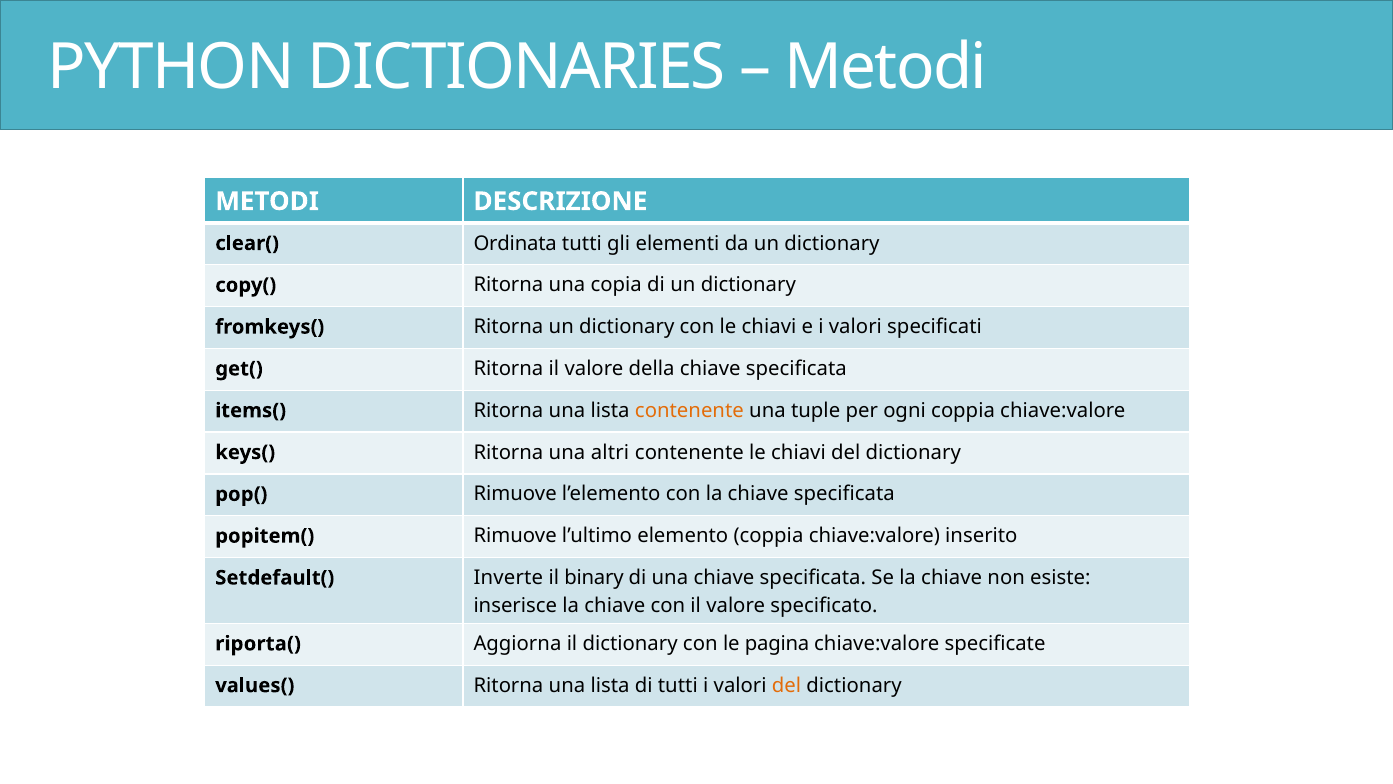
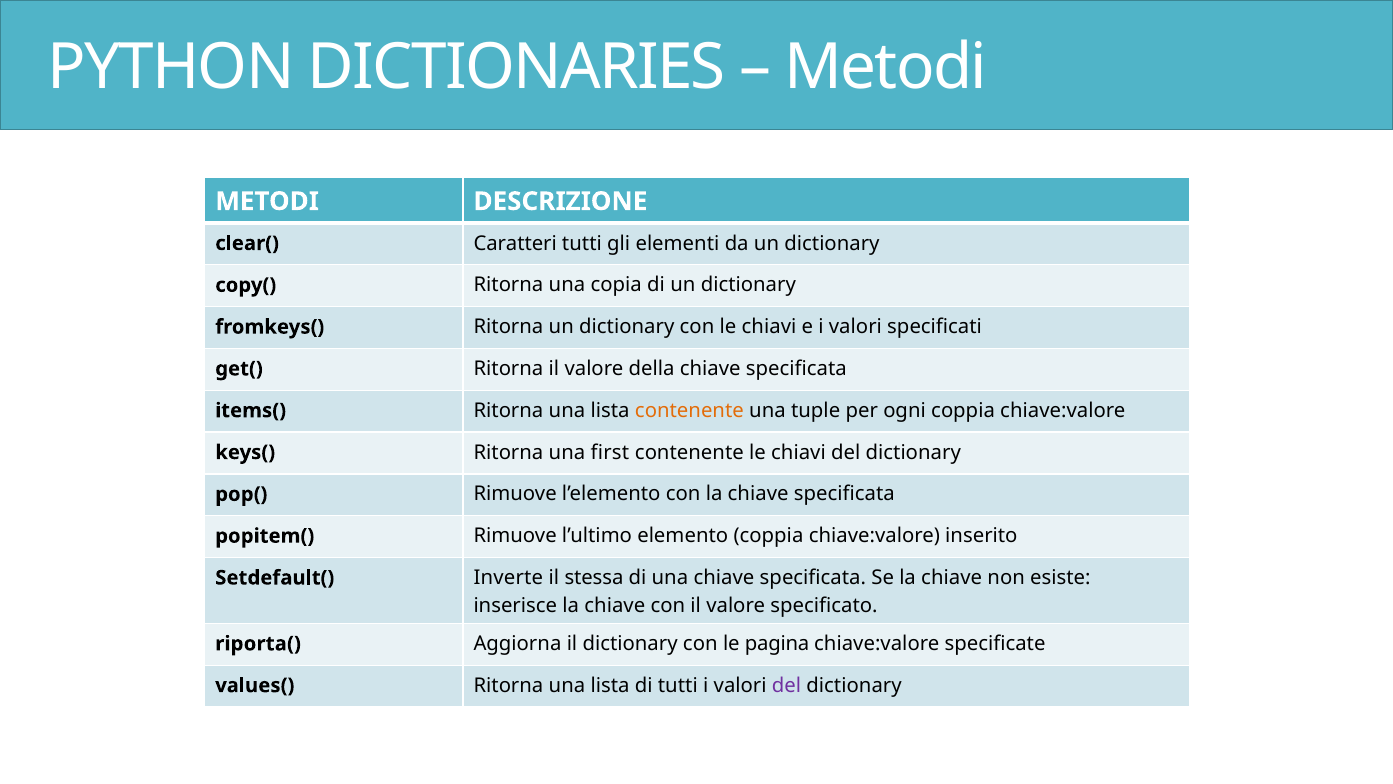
Ordinata: Ordinata -> Caratteri
altri: altri -> first
binary: binary -> stessa
del at (786, 685) colour: orange -> purple
